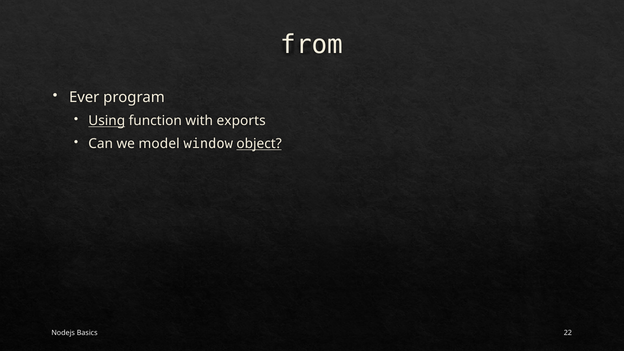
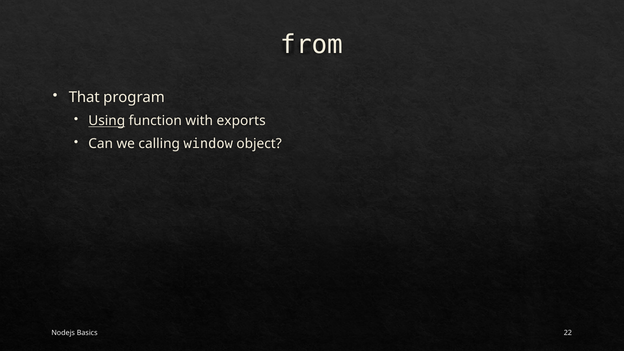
Ever: Ever -> That
model: model -> calling
object underline: present -> none
